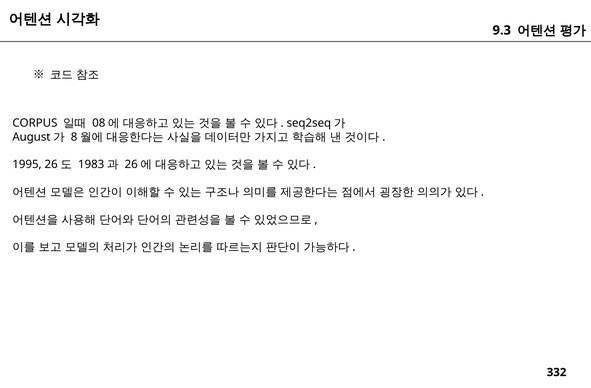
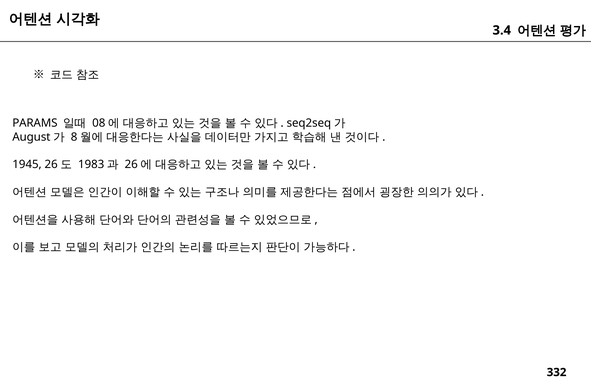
9.3: 9.3 -> 3.4
CORPUS: CORPUS -> PARAMS
1995: 1995 -> 1945
